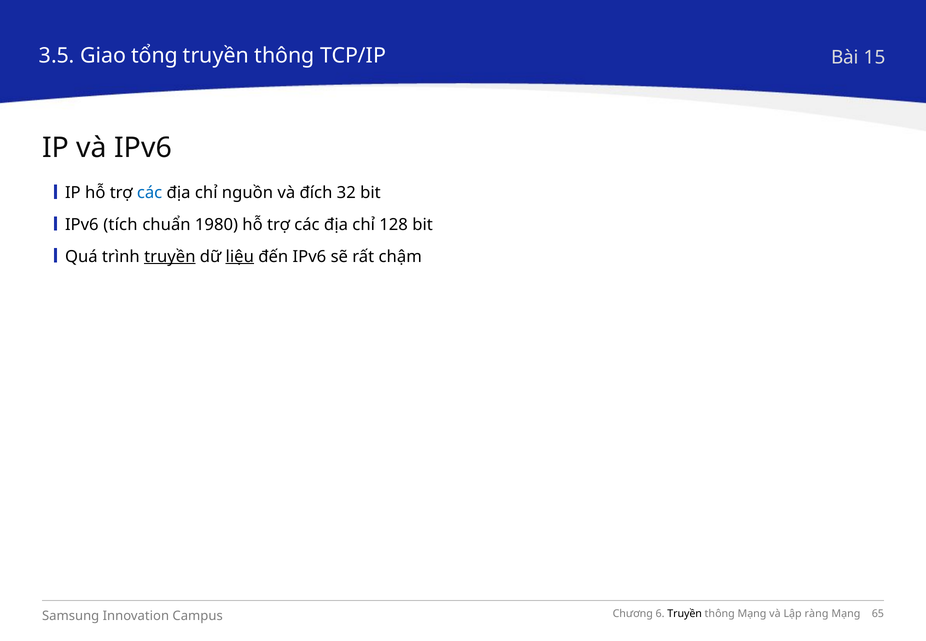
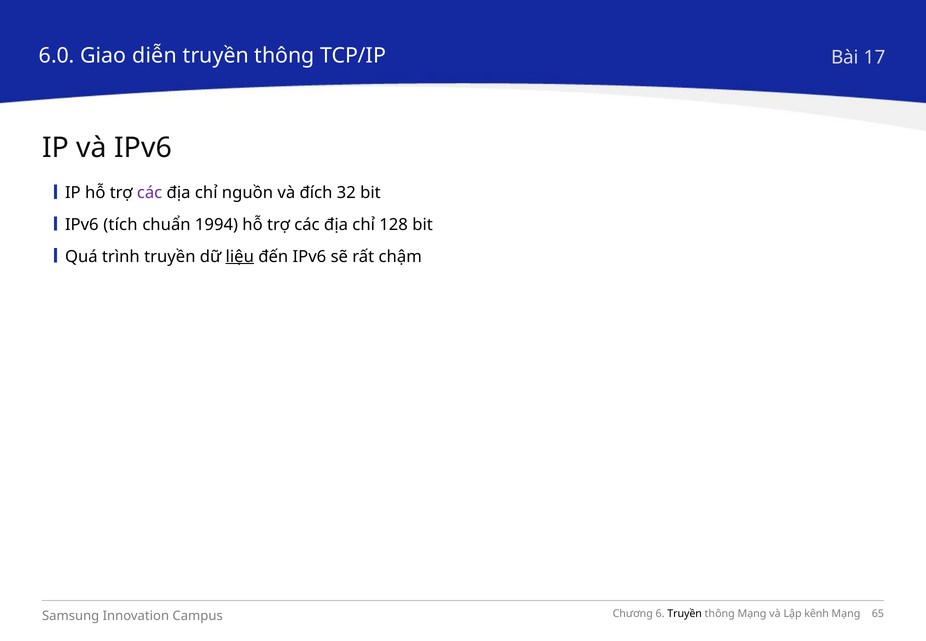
3.5: 3.5 -> 6.0
tổng: tổng -> diễn
15: 15 -> 17
các at (150, 193) colour: blue -> purple
1980: 1980 -> 1994
truyền at (170, 257) underline: present -> none
ràng: ràng -> kênh
